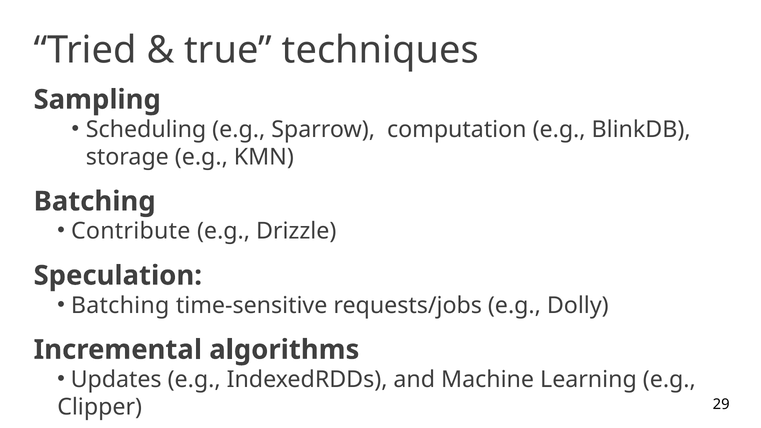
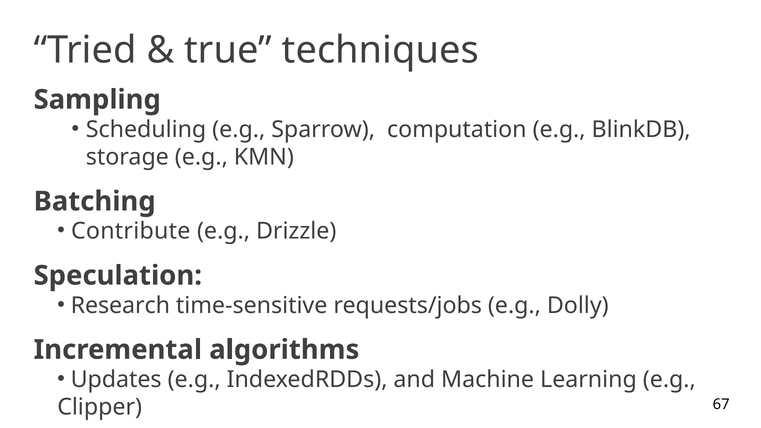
Batching at (120, 305): Batching -> Research
29: 29 -> 67
